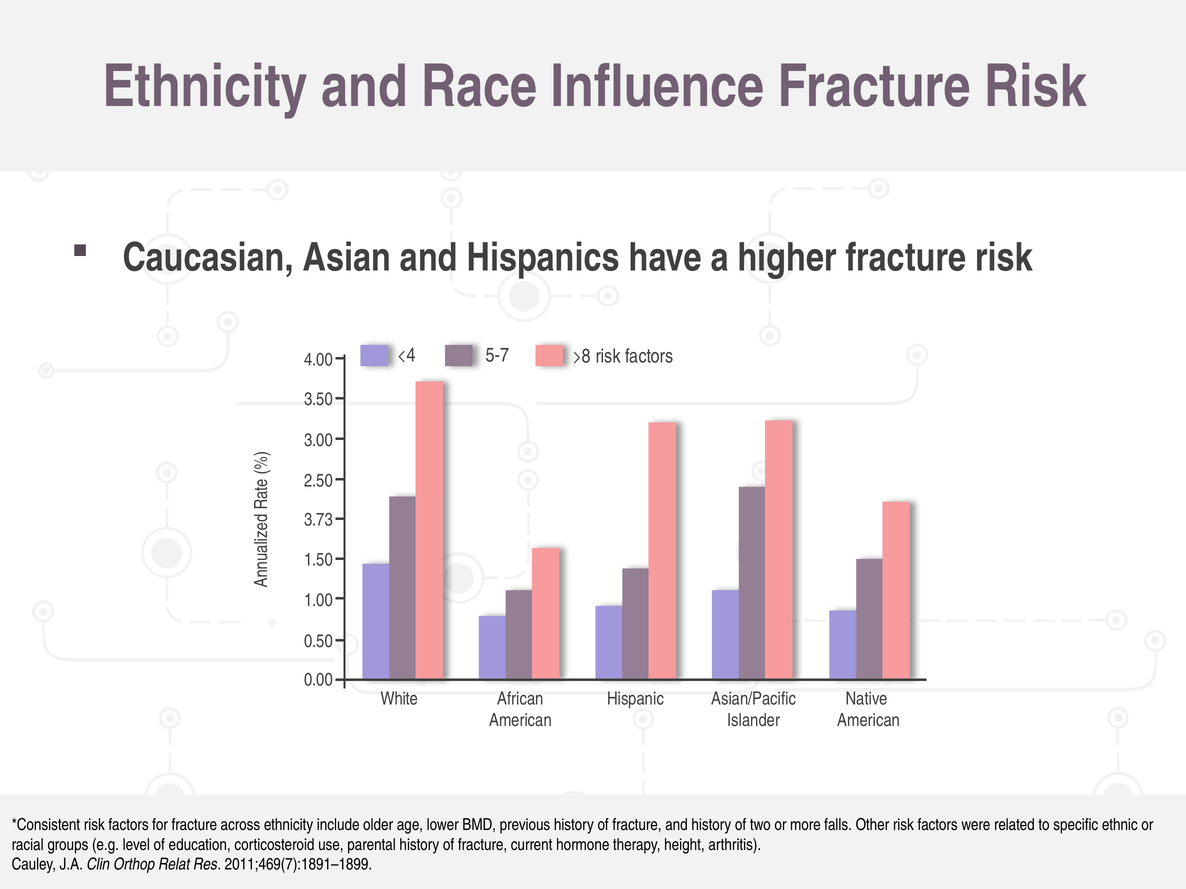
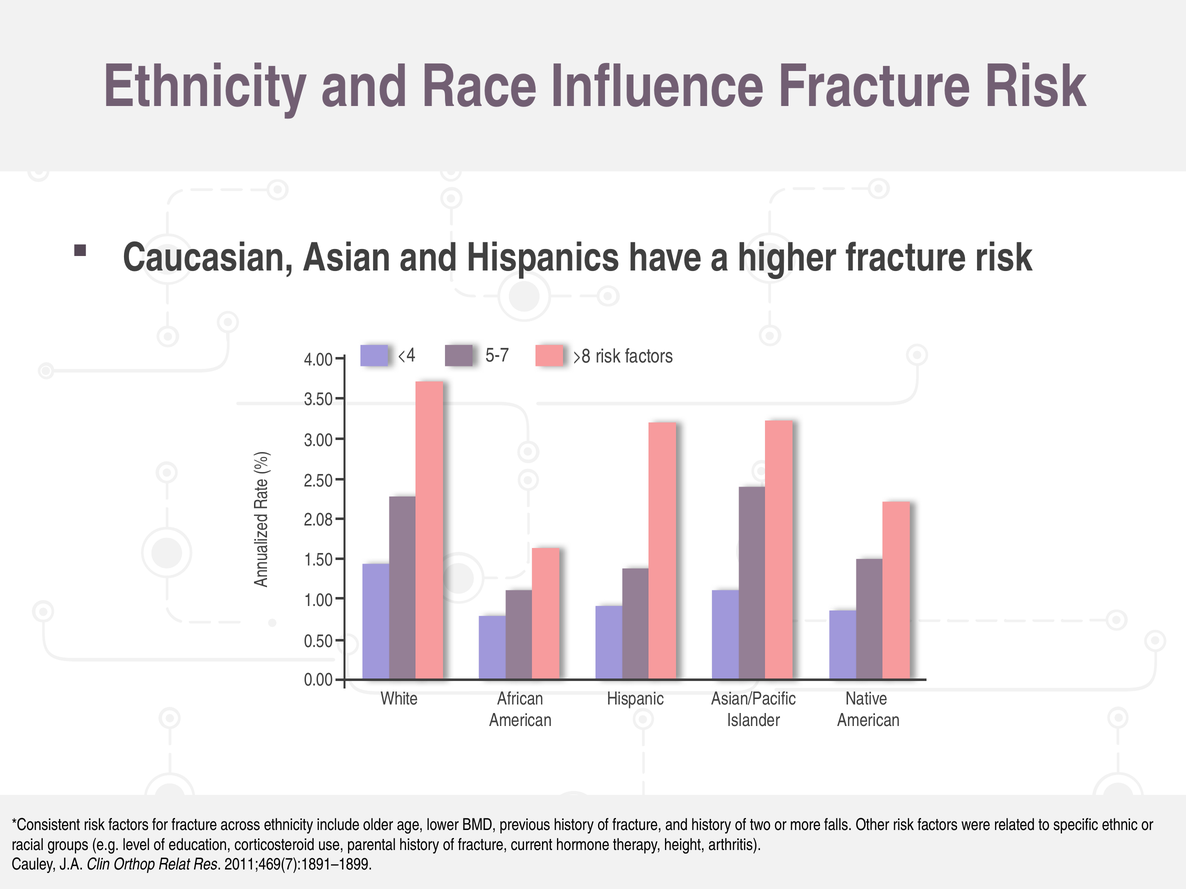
3.73: 3.73 -> 2.08
